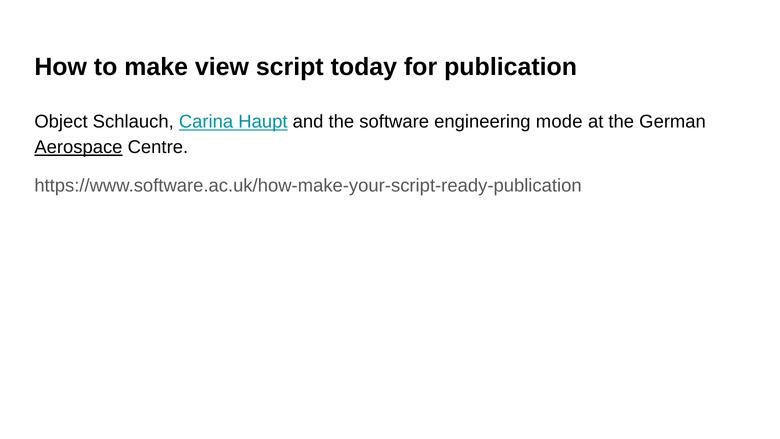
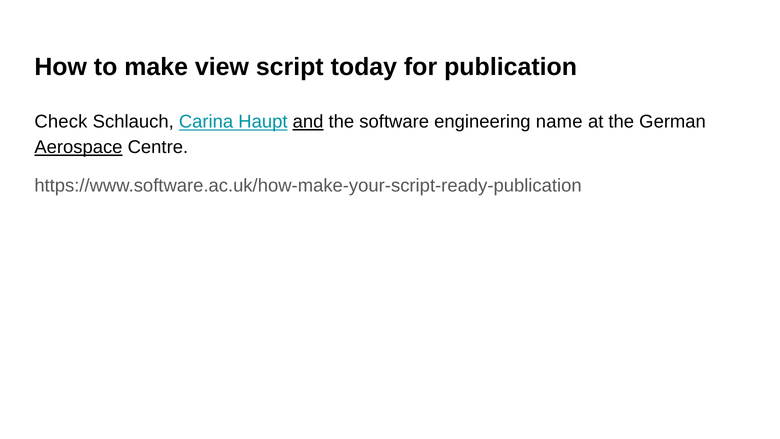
Object: Object -> Check
and underline: none -> present
mode: mode -> name
